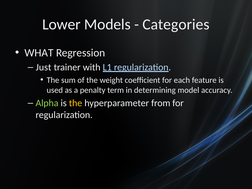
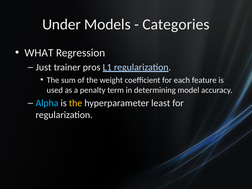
Lower: Lower -> Under
with: with -> pros
Alpha colour: light green -> light blue
from: from -> least
